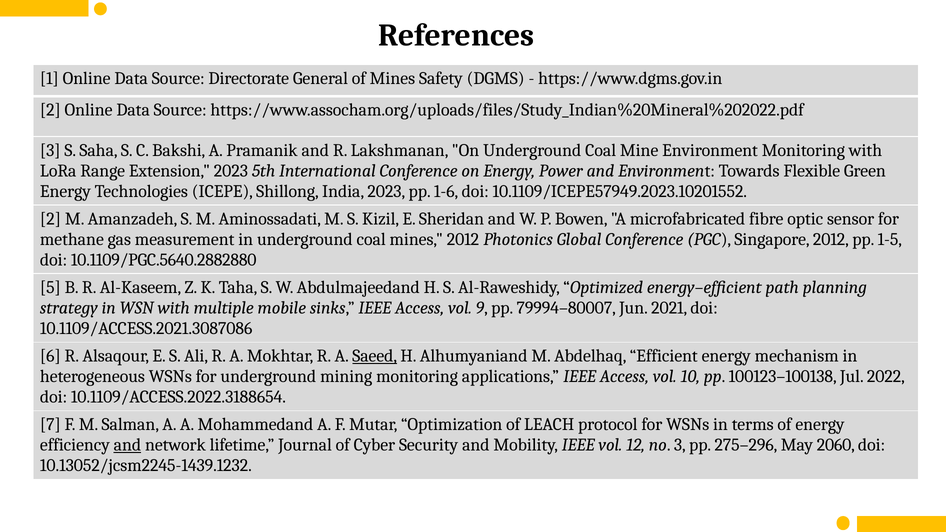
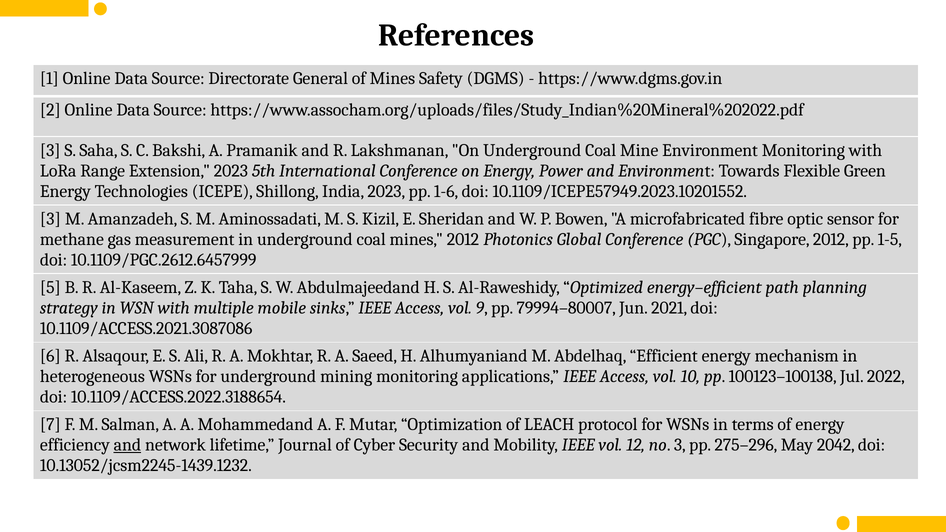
2 at (50, 219): 2 -> 3
10.1109/PGC.5640.2882880: 10.1109/PGC.5640.2882880 -> 10.1109/PGC.2612.6457999
Saeed underline: present -> none
2060: 2060 -> 2042
